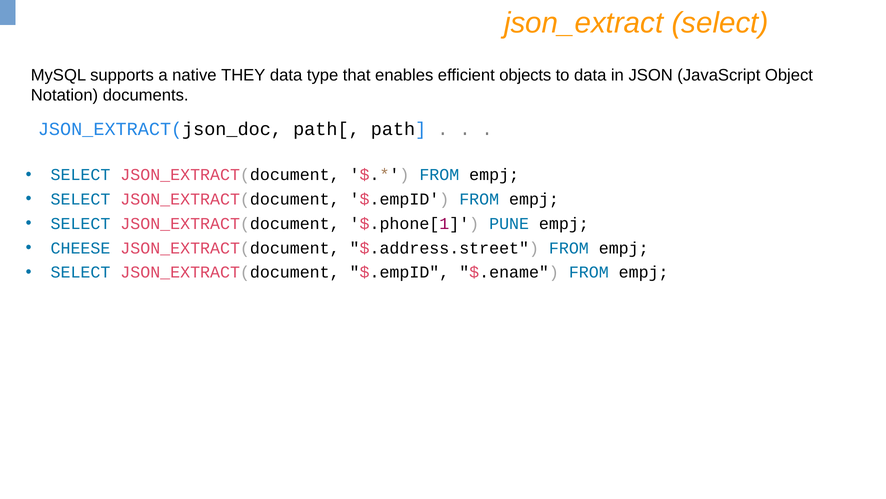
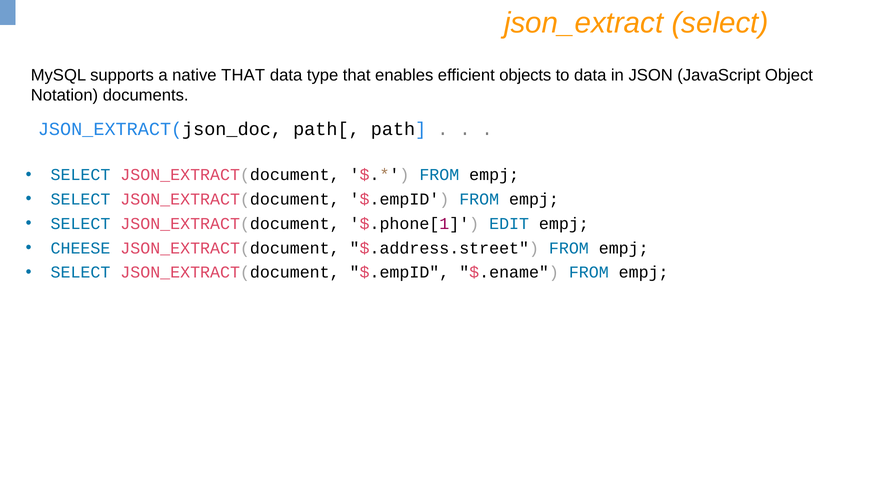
native THEY: THEY -> THAT
PUNE: PUNE -> EDIT
